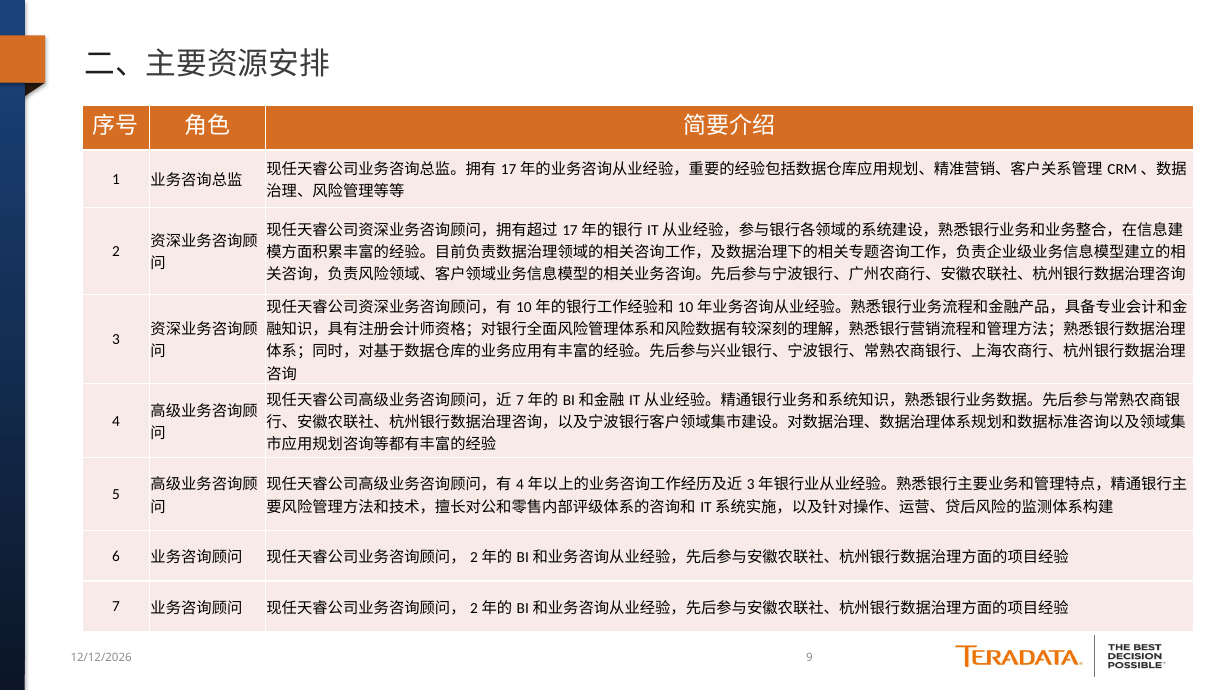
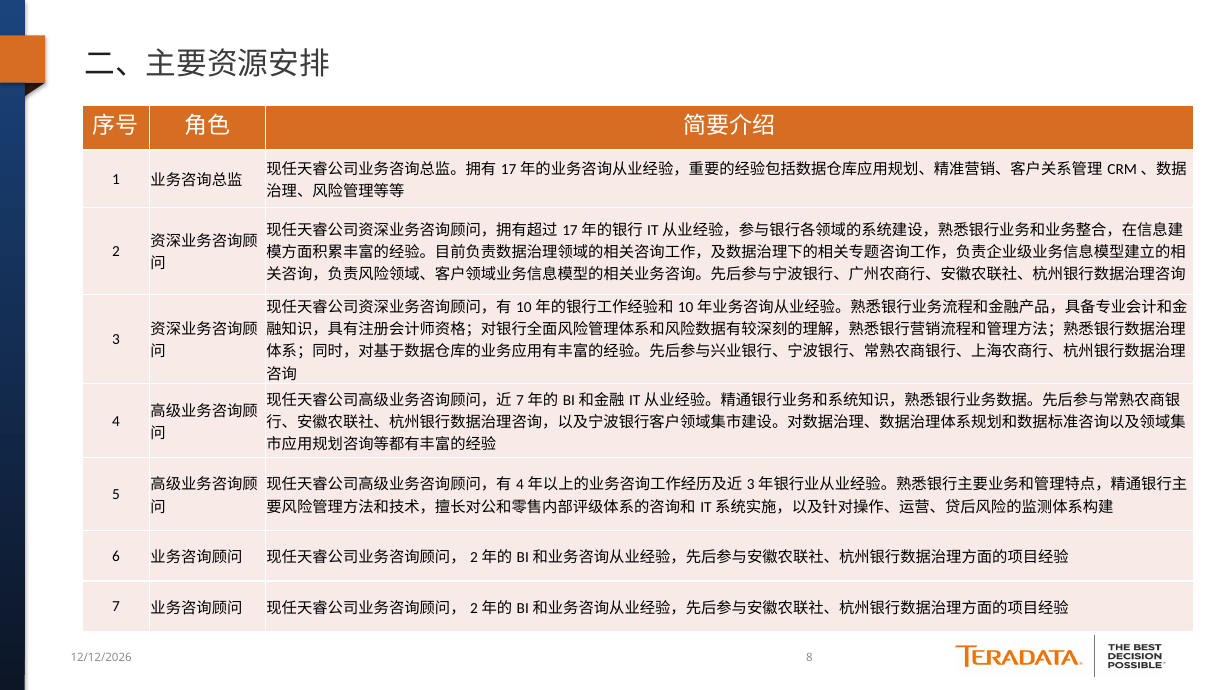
9: 9 -> 8
